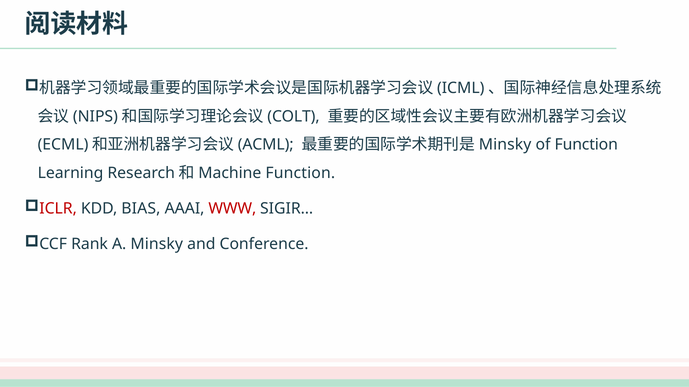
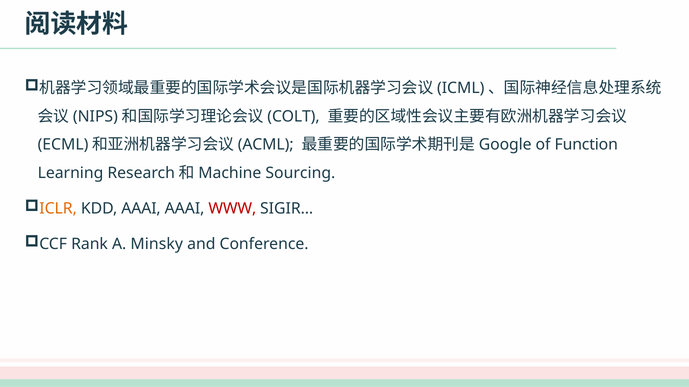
Minsky at (505, 145): Minsky -> Google
Machine Function: Function -> Sourcing
ICLR colour: red -> orange
KDD BIAS: BIAS -> AAAI
